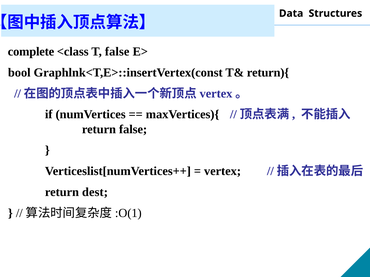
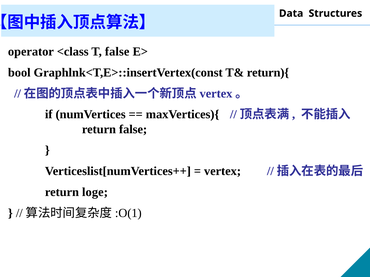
complete: complete -> operator
dest: dest -> loge
